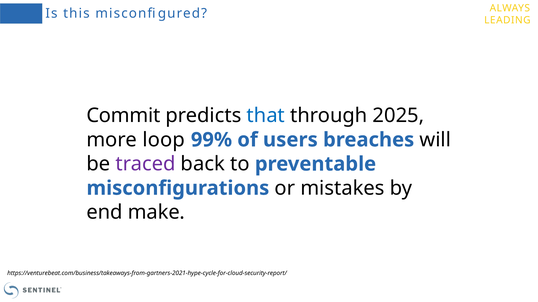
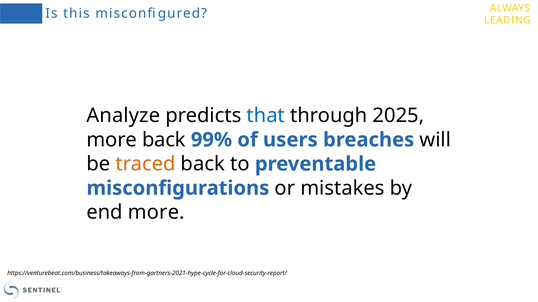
Commit: Commit -> Analyze
more loop: loop -> back
traced colour: purple -> orange
end make: make -> more
